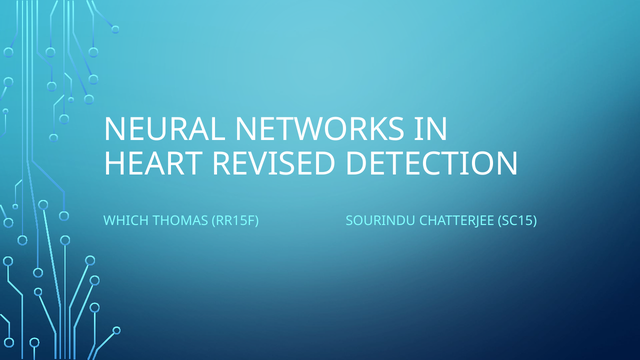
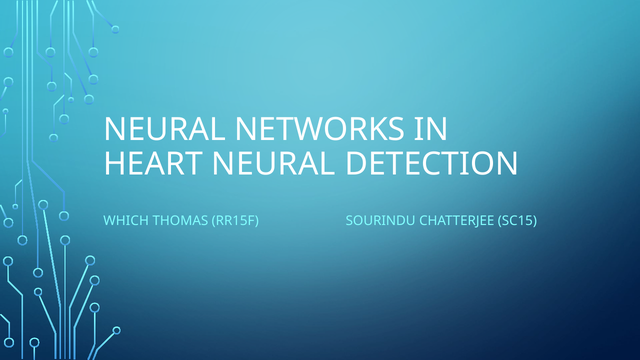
HEART REVISED: REVISED -> NEURAL
